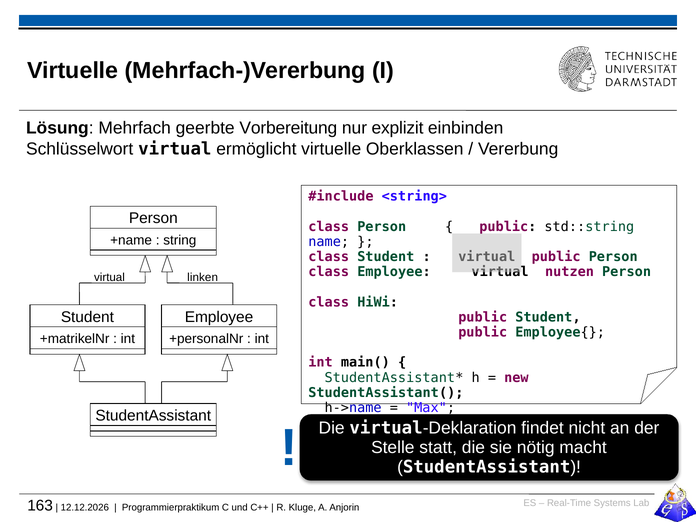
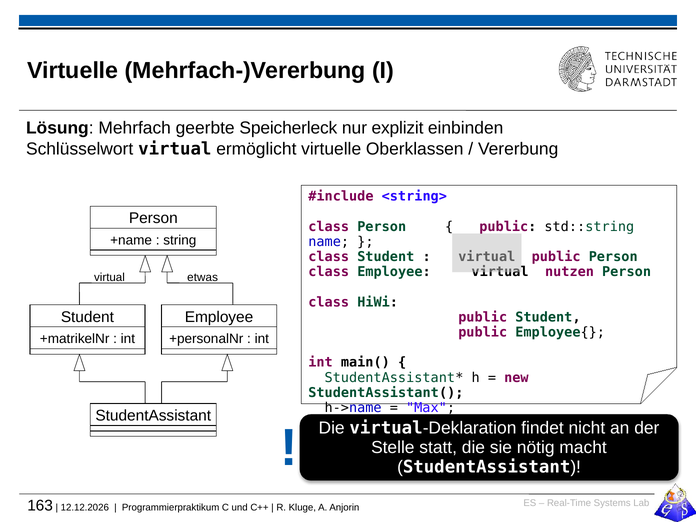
Vorbereitung: Vorbereitung -> Speicherleck
linken: linken -> etwas
